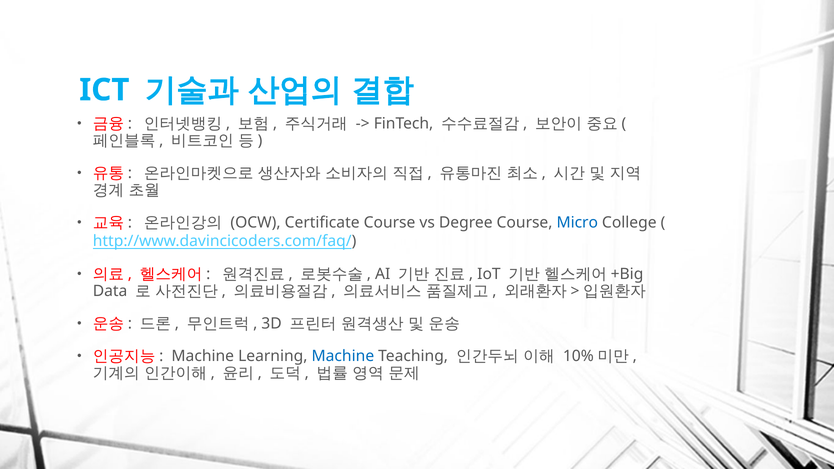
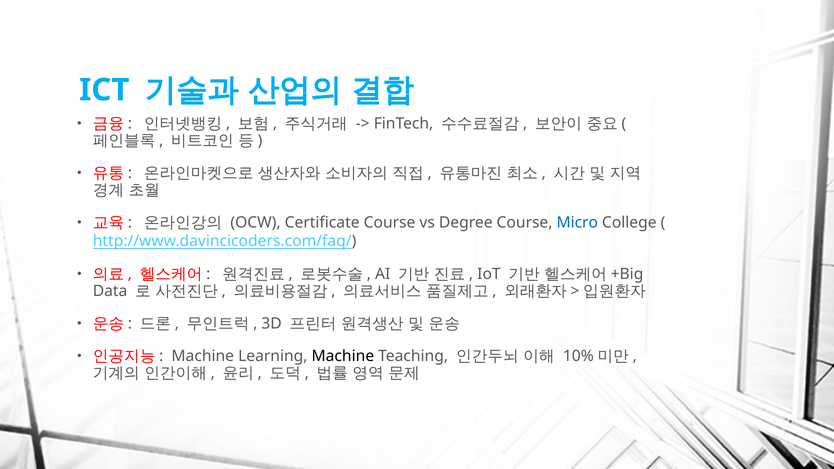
Machine at (343, 356) colour: blue -> black
